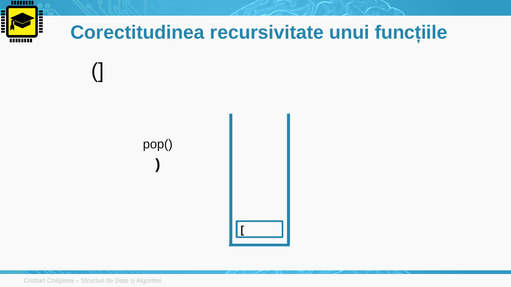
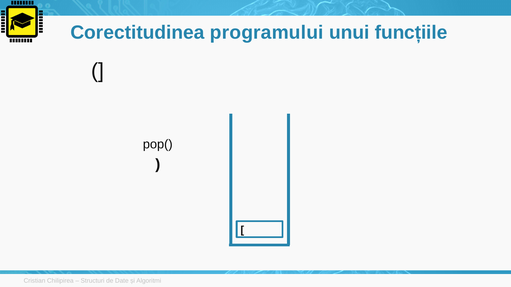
recursivitate: recursivitate -> programului
